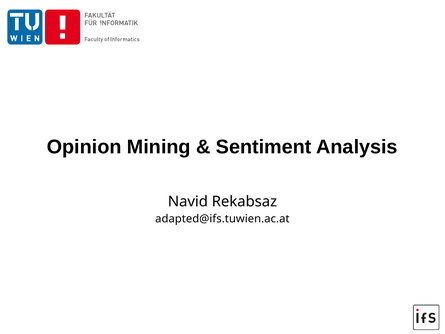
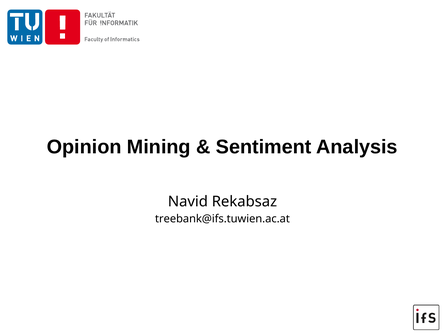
adapted@ifs.tuwien.ac.at: adapted@ifs.tuwien.ac.at -> treebank@ifs.tuwien.ac.at
